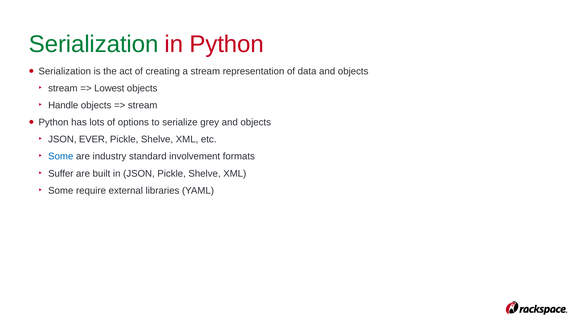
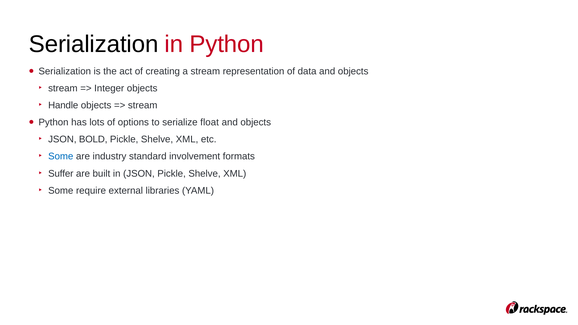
Serialization at (94, 44) colour: green -> black
Lowest: Lowest -> Integer
grey: grey -> float
EVER: EVER -> BOLD
